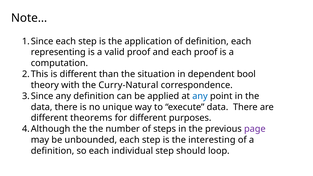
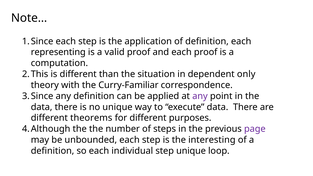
bool: bool -> only
Curry-Natural: Curry-Natural -> Curry-Familiar
any at (200, 96) colour: blue -> purple
step should: should -> unique
